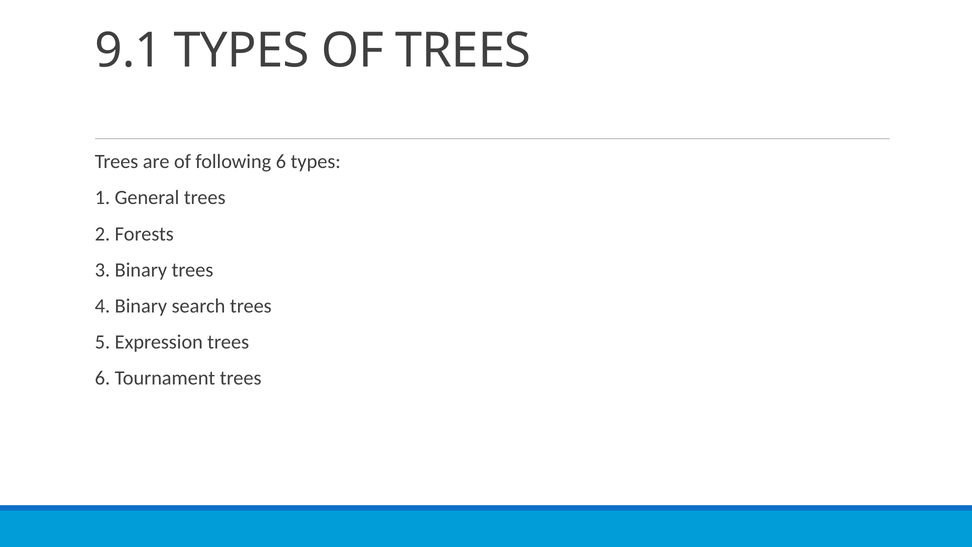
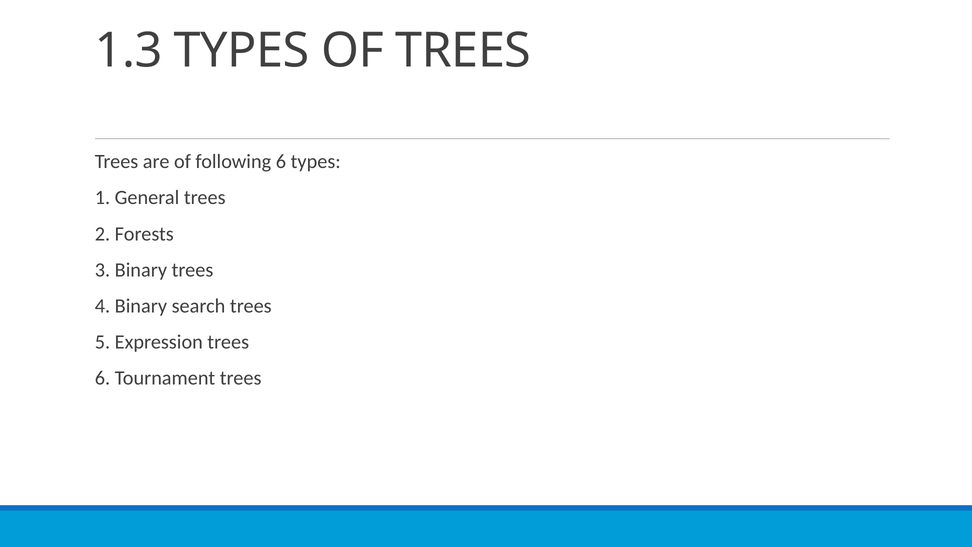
9.1: 9.1 -> 1.3
